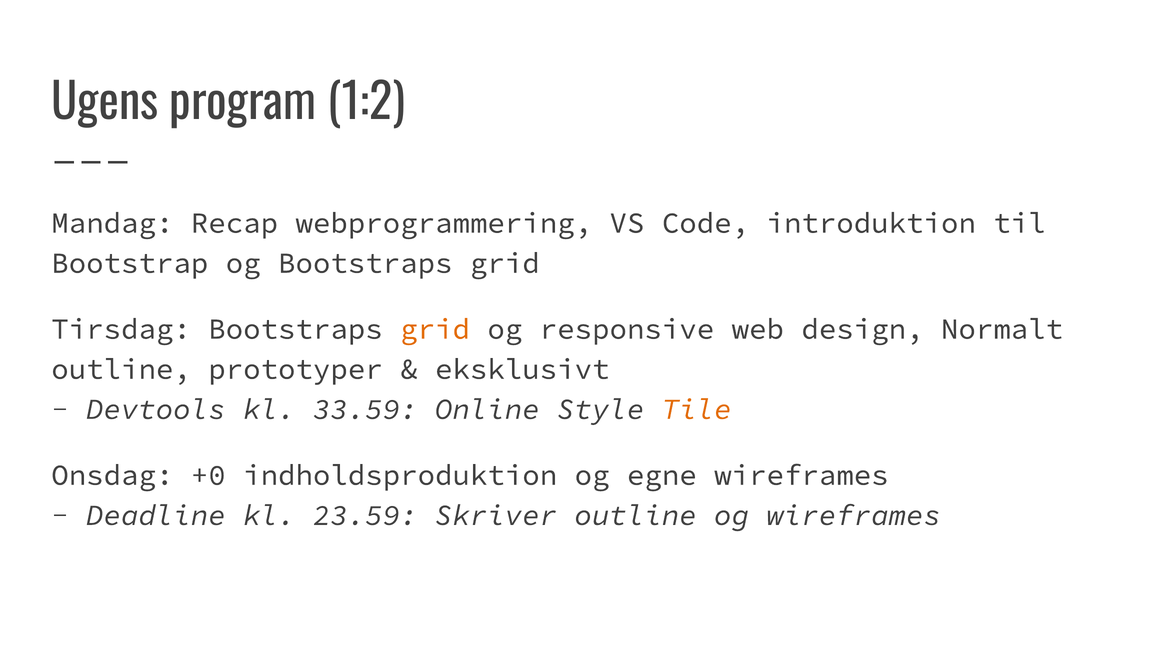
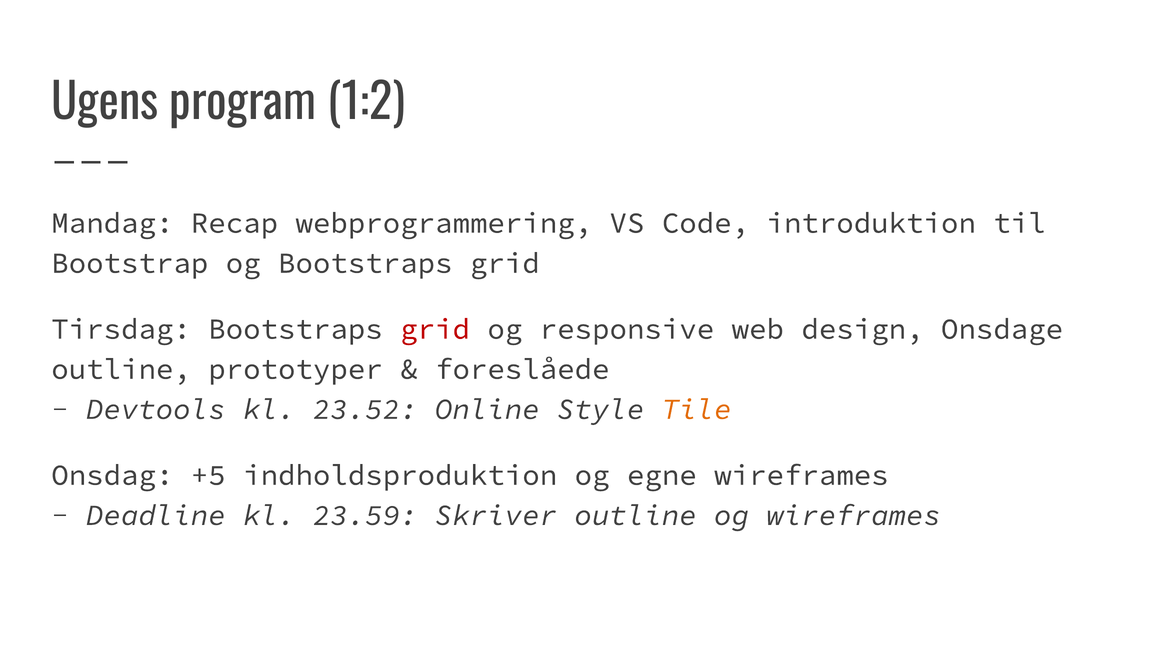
grid at (435, 329) colour: orange -> red
Normalt: Normalt -> Onsdage
eksklusivt: eksklusivt -> foreslåede
33.59: 33.59 -> 23.52
+0: +0 -> +5
